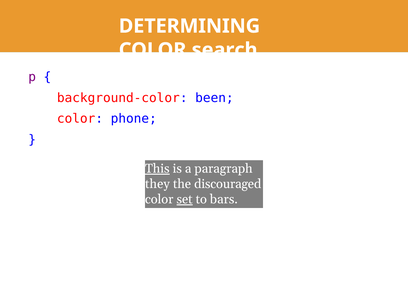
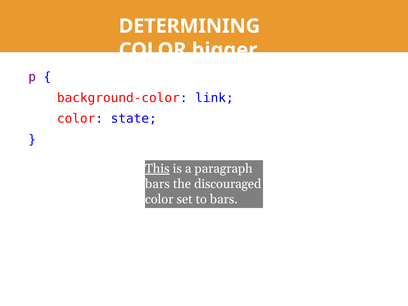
search: search -> bigger
been: been -> link
phone: phone -> state
they at (157, 184): they -> bars
set underline: present -> none
